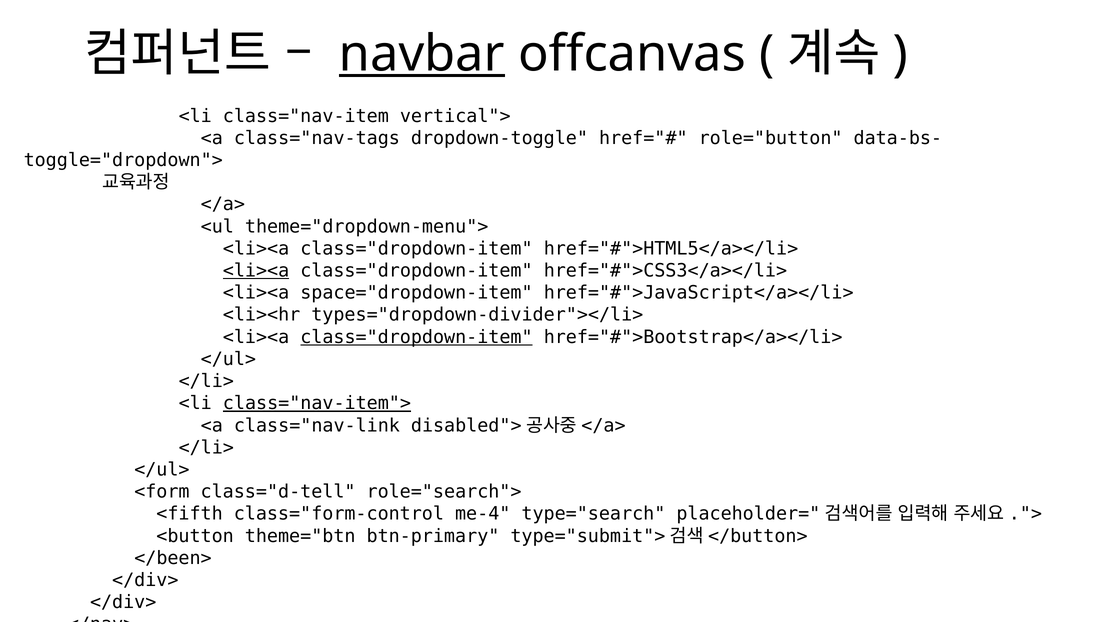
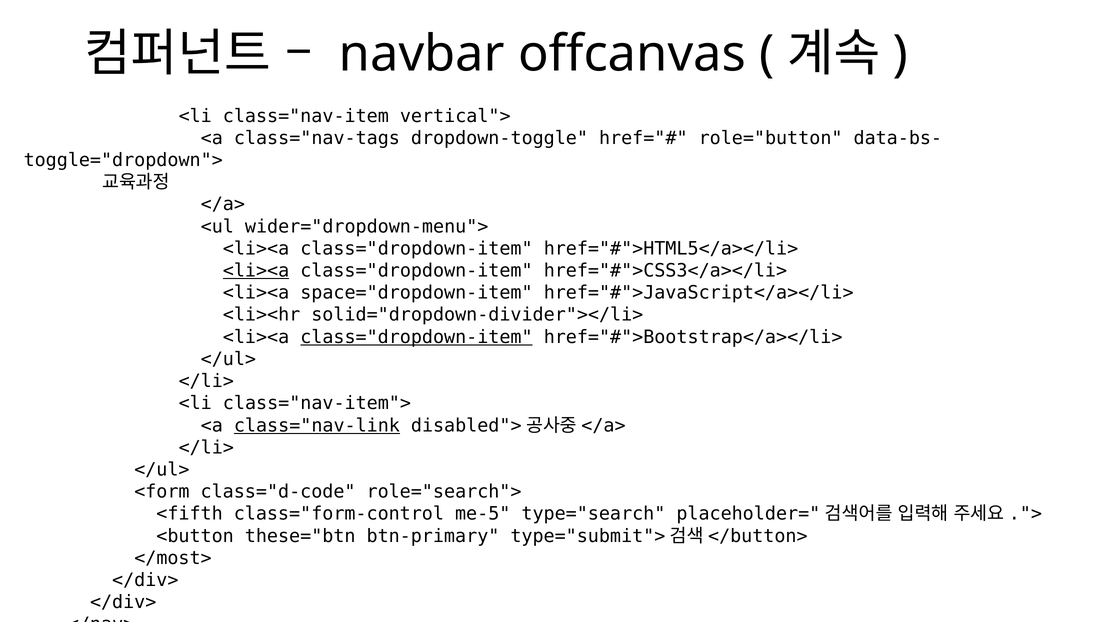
navbar underline: present -> none
theme="dropdown-menu">: theme="dropdown-menu"> -> wider="dropdown-menu">
types="dropdown-divider"></li>: types="dropdown-divider"></li> -> solid="dropdown-divider"></li>
class="nav-item"> underline: present -> none
class="nav-link underline: none -> present
class="d-tell: class="d-tell -> class="d-code
me-4: me-4 -> me-5
theme="btn: theme="btn -> these="btn
</been>: </been> -> </most>
